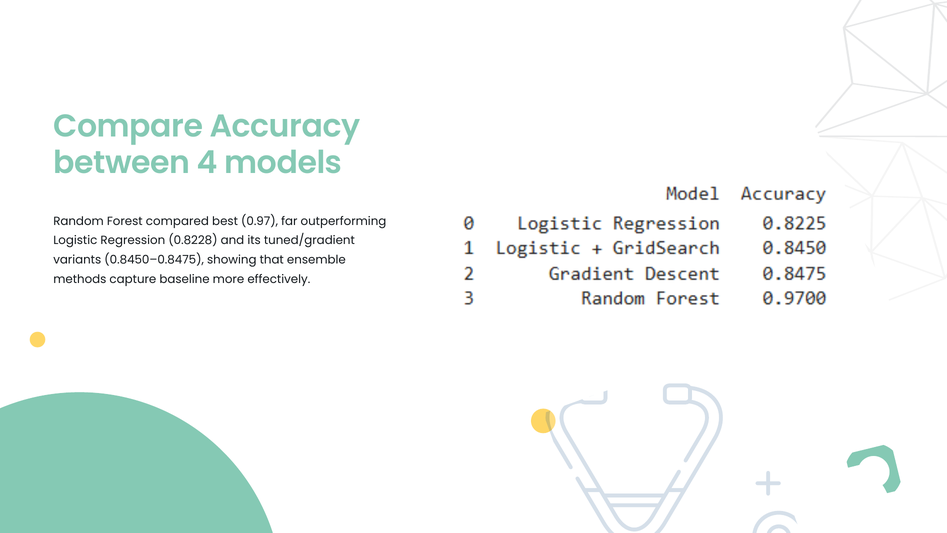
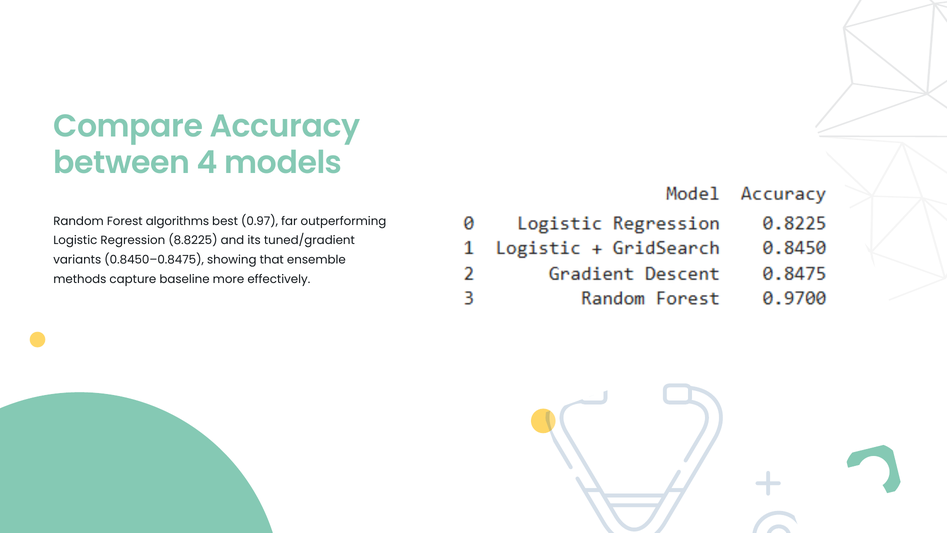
compared: compared -> algorithms
0.8228: 0.8228 -> 8.8225
